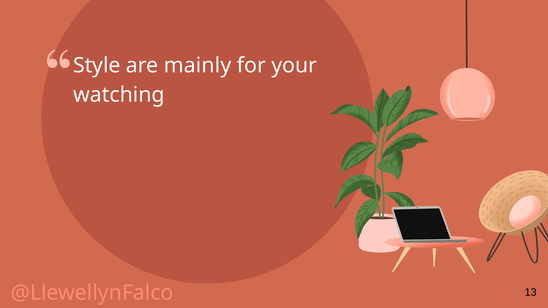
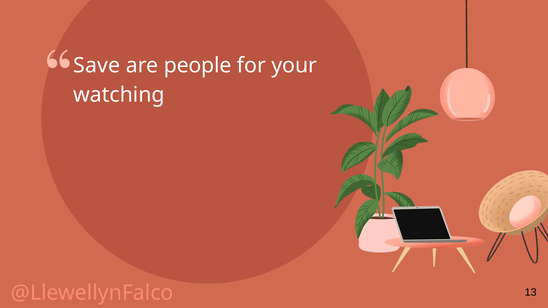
Style: Style -> Save
mainly: mainly -> people
